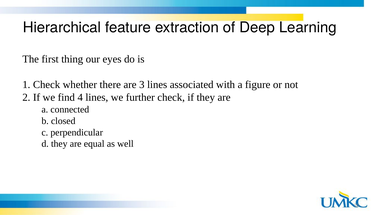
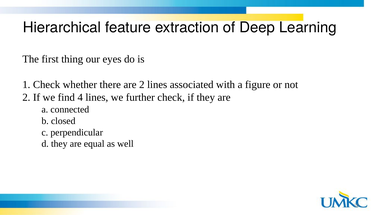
are 3: 3 -> 2
